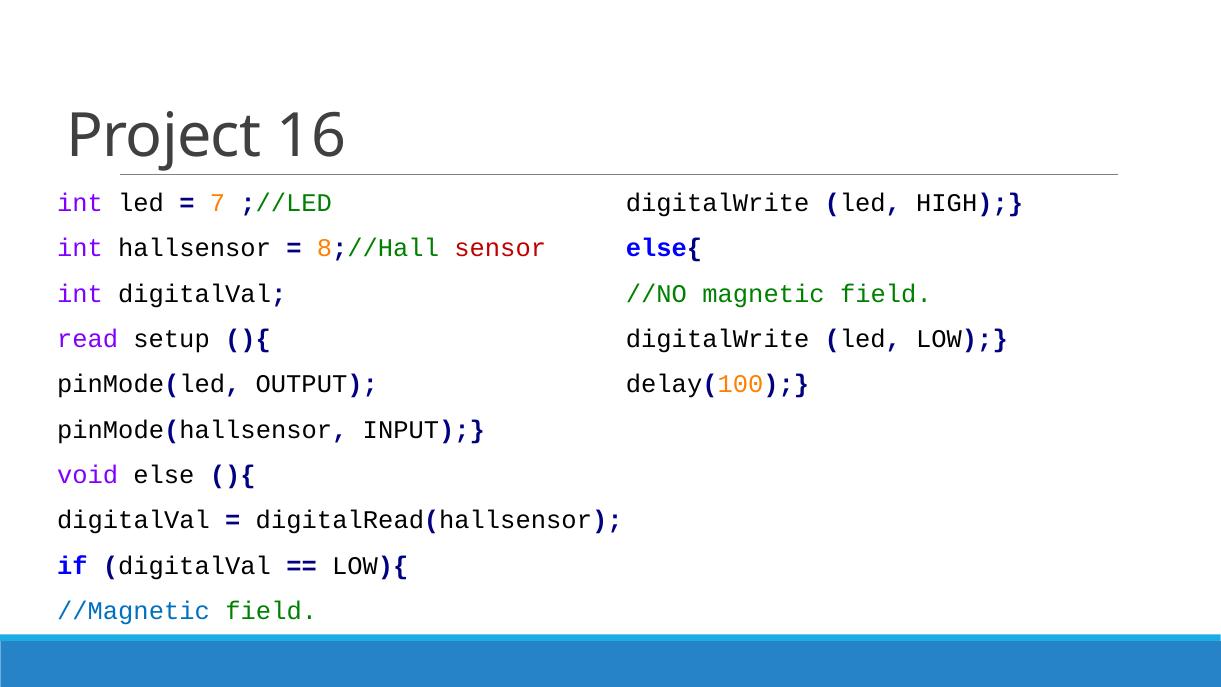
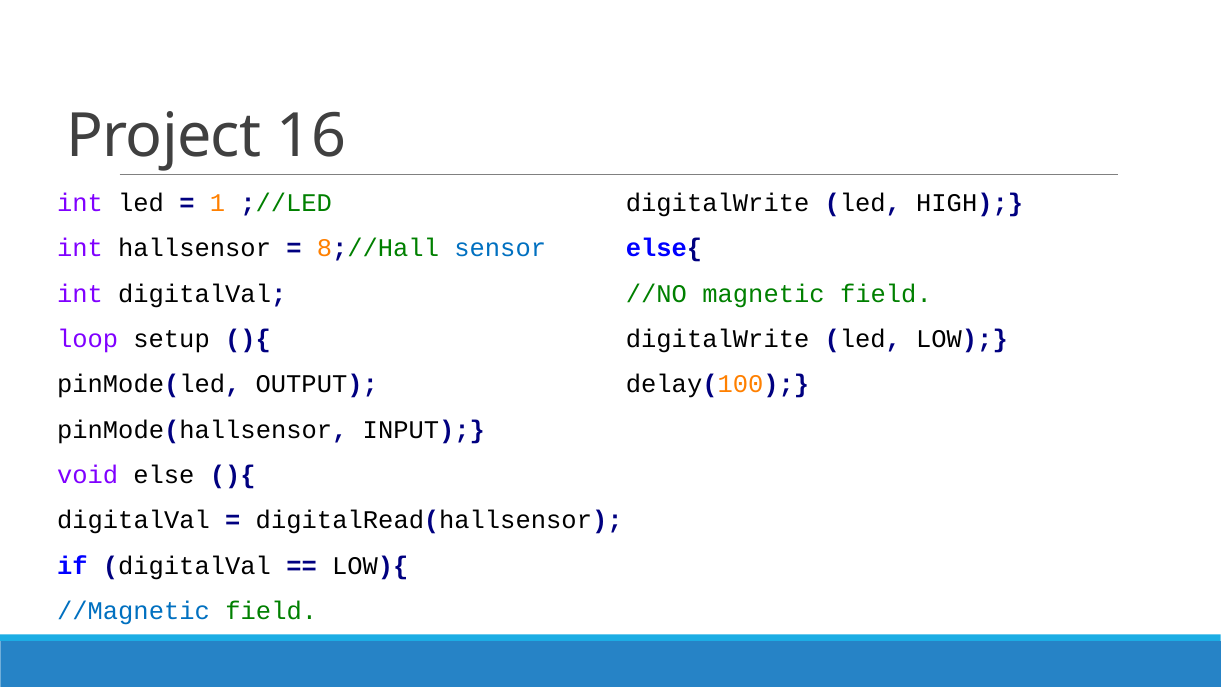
7: 7 -> 1
sensor colour: red -> blue
read: read -> loop
